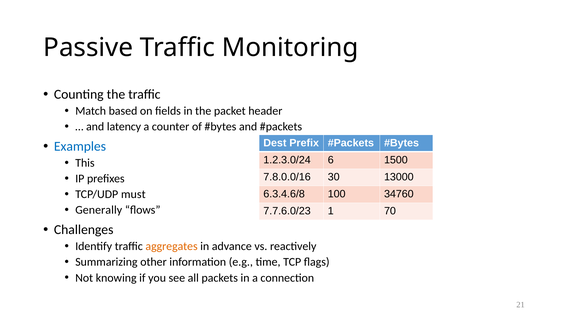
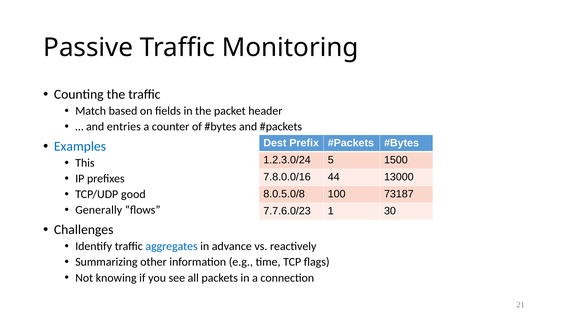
latency: latency -> entries
6: 6 -> 5
30: 30 -> 44
must: must -> good
6.3.4.6/8: 6.3.4.6/8 -> 8.0.5.0/8
34760: 34760 -> 73187
70: 70 -> 30
aggregates colour: orange -> blue
